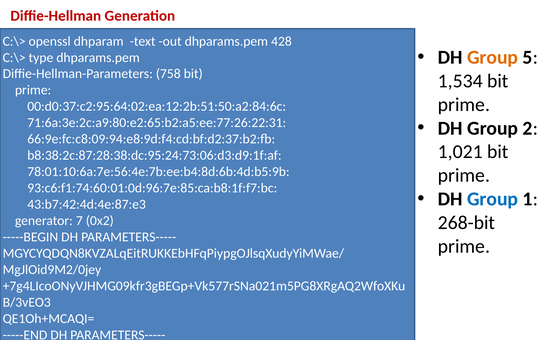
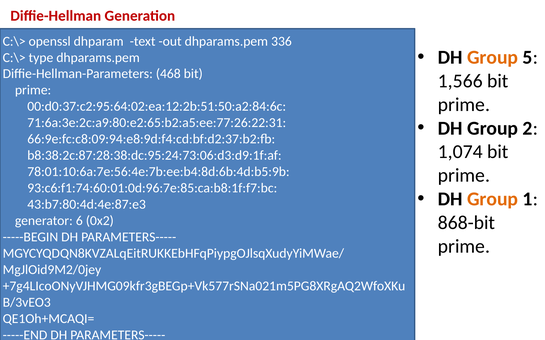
428: 428 -> 336
758: 758 -> 468
1,534: 1,534 -> 1,566
1,021: 1,021 -> 1,074
Group at (493, 199) colour: blue -> orange
43:b7:42:4d:4e:87:e3: 43:b7:42:4d:4e:87:e3 -> 43:b7:80:4d:4e:87:e3
268-bit: 268-bit -> 868-bit
7: 7 -> 6
